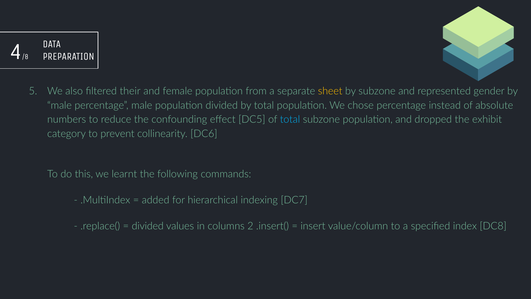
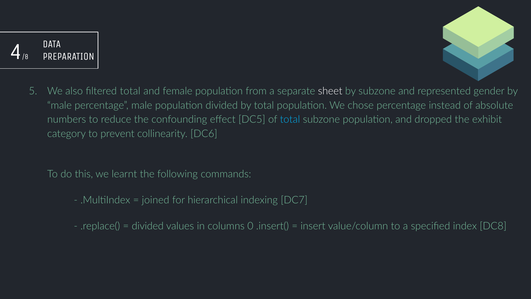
filtered their: their -> total
sheet colour: yellow -> white
added: added -> joined
2: 2 -> 0
